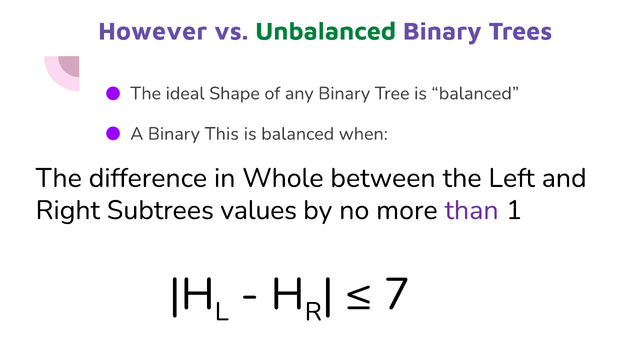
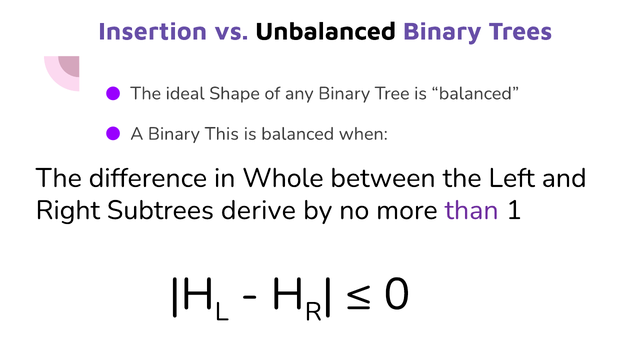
However: However -> Insertion
Unbalanced colour: green -> black
values: values -> derive
7: 7 -> 0
